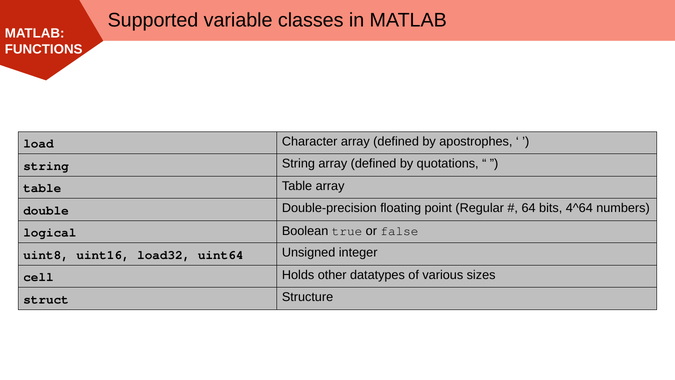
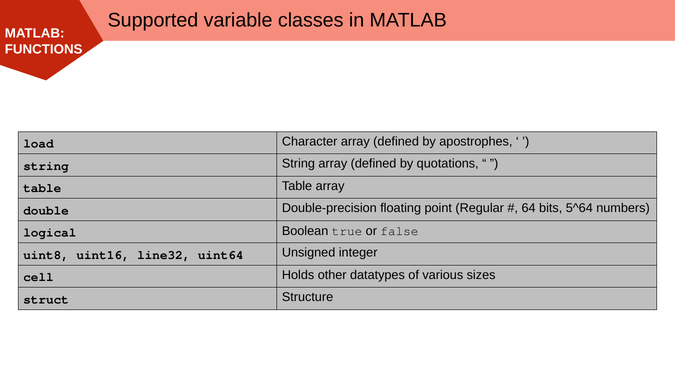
4^64: 4^64 -> 5^64
load32: load32 -> line32
